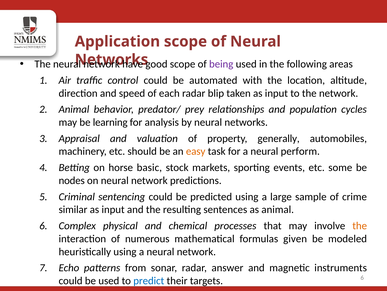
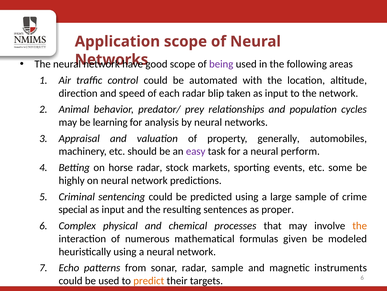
easy colour: orange -> purple
horse basic: basic -> radar
nodes: nodes -> highly
similar: similar -> special
as animal: animal -> proper
radar answer: answer -> sample
predict colour: blue -> orange
